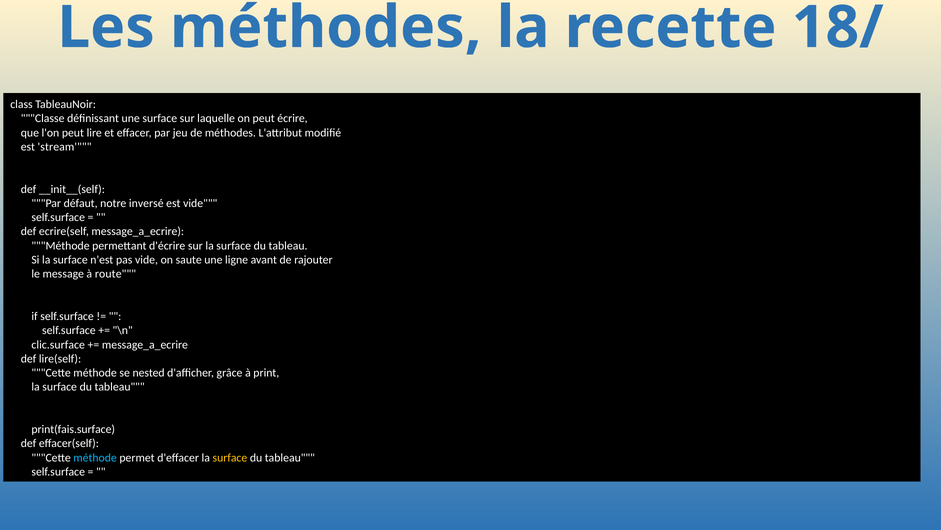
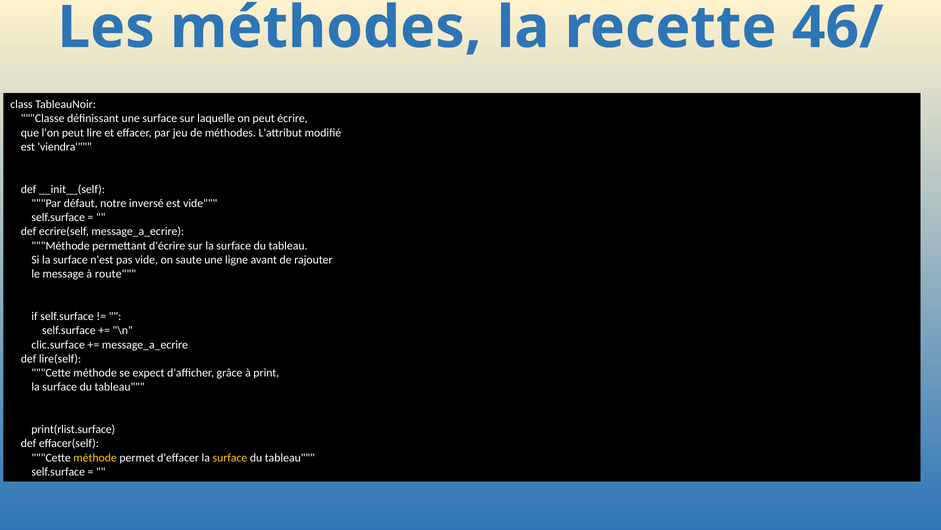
18/: 18/ -> 46/
stream: stream -> viendra
nested: nested -> expect
print(fais.surface: print(fais.surface -> print(rlist.surface
méthode at (95, 457) colour: light blue -> yellow
